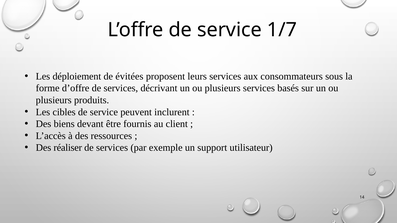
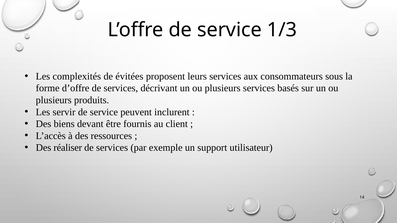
1/7: 1/7 -> 1/3
déploiement: déploiement -> complexités
cibles: cibles -> servir
